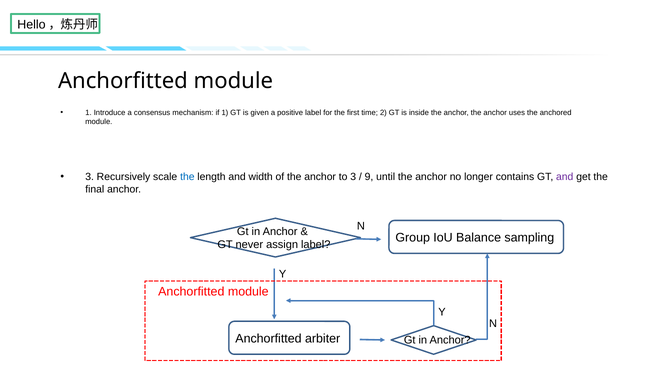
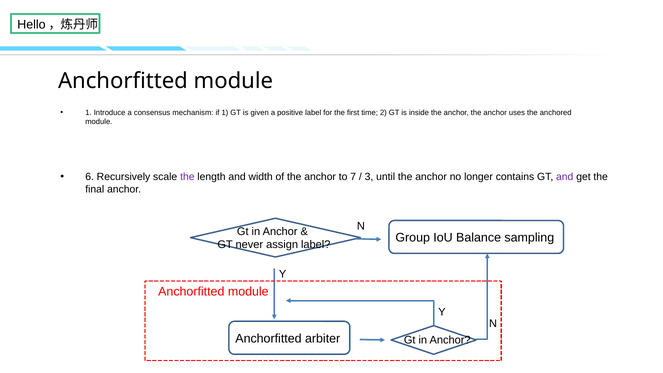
3 at (90, 177): 3 -> 6
the at (187, 177) colour: blue -> purple
to 3: 3 -> 7
9: 9 -> 3
